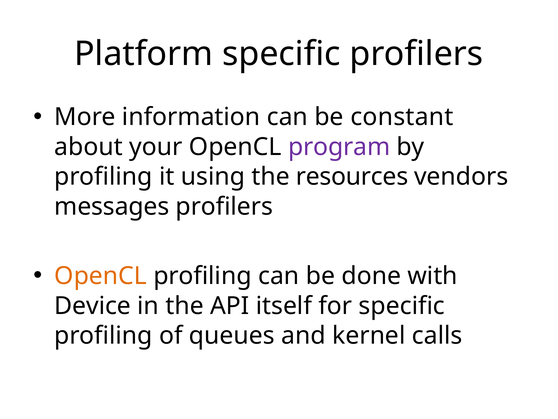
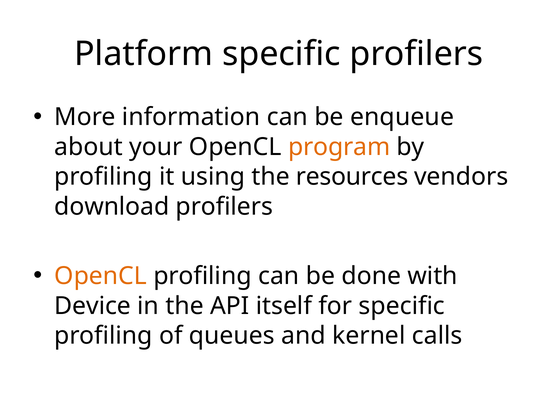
constant: constant -> enqueue
program colour: purple -> orange
messages: messages -> download
